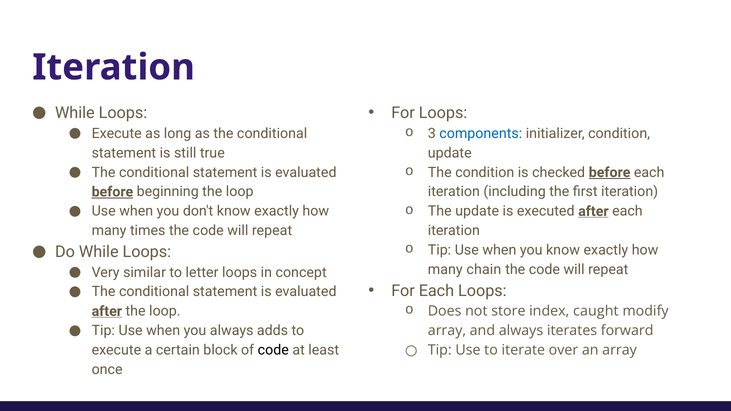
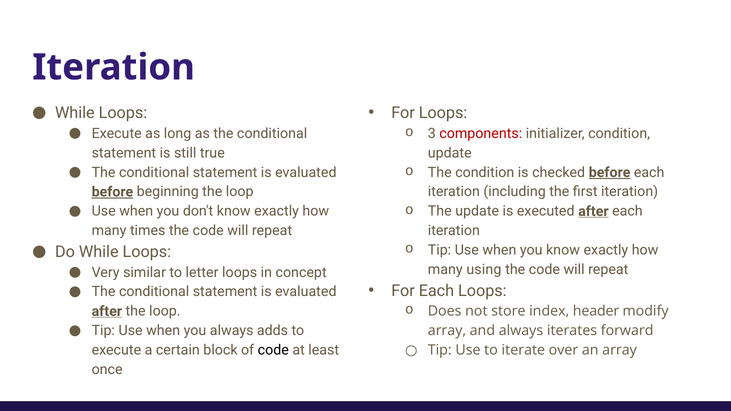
components colour: blue -> red
chain: chain -> using
caught: caught -> header
